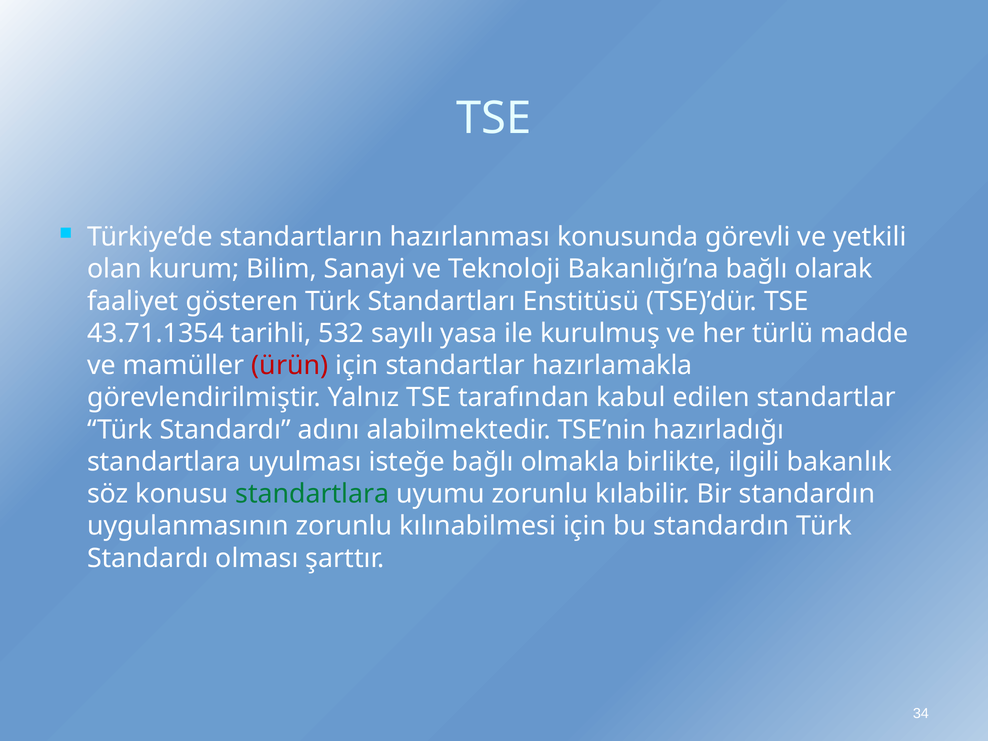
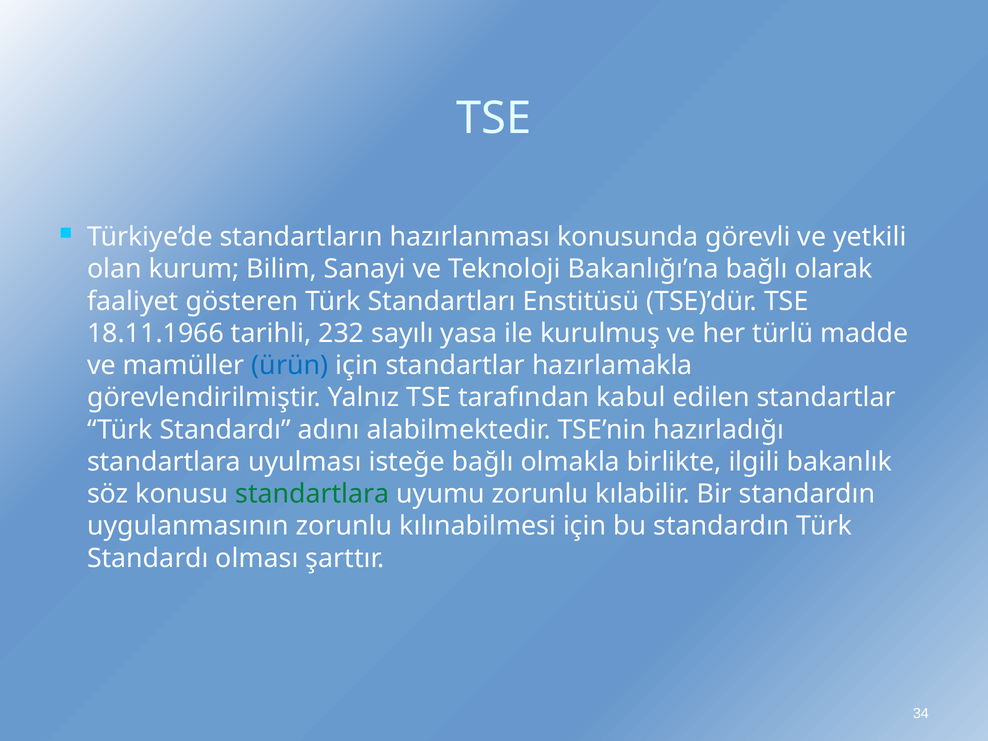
43.71.1354: 43.71.1354 -> 18.11.1966
532: 532 -> 232
ürün colour: red -> blue
